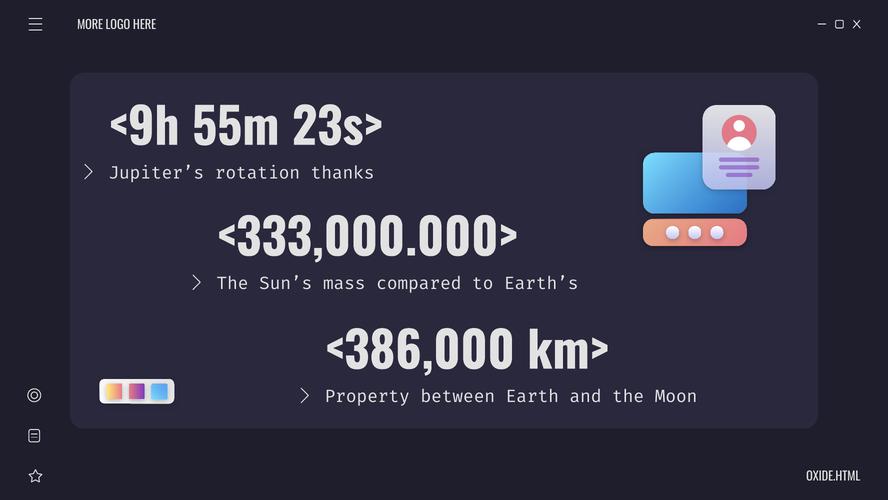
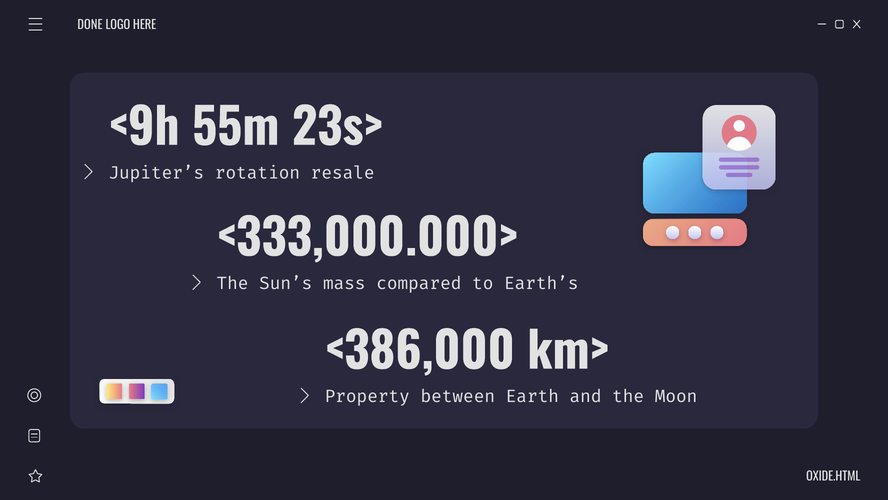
MORE: MORE -> DONE
thanks: thanks -> resale
